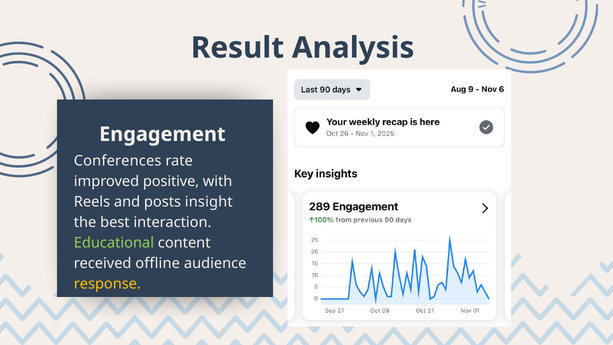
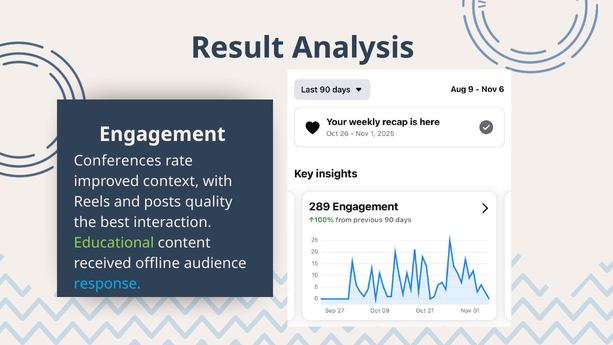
positive: positive -> context
insight: insight -> quality
response colour: yellow -> light blue
